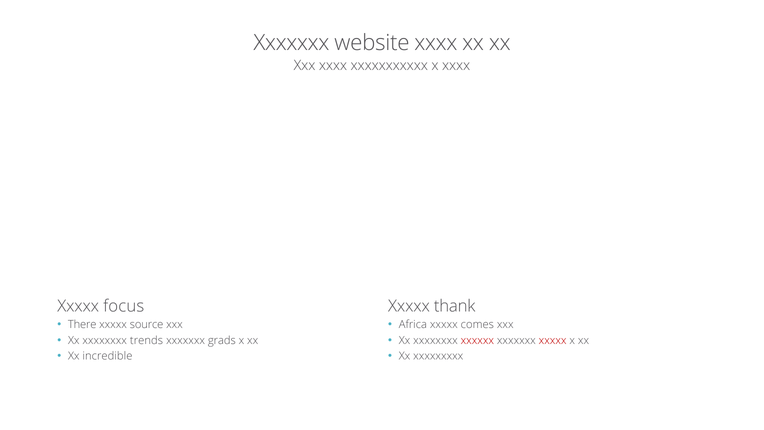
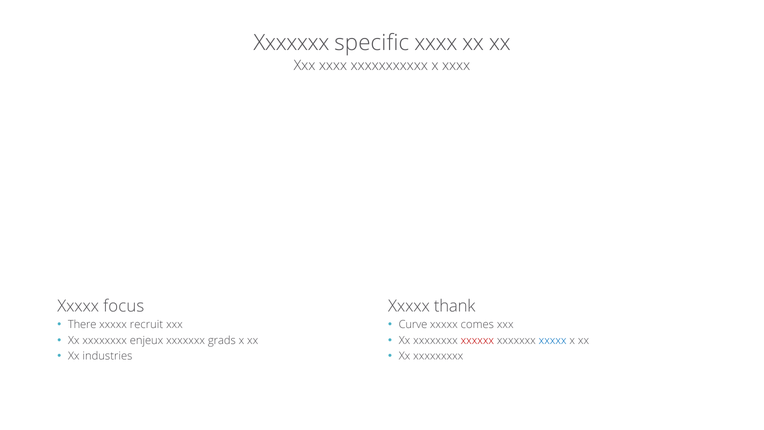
website: website -> specific
source: source -> recruit
Africa: Africa -> Curve
trends: trends -> enjeux
xxxxx at (553, 340) colour: red -> blue
incredible: incredible -> industries
